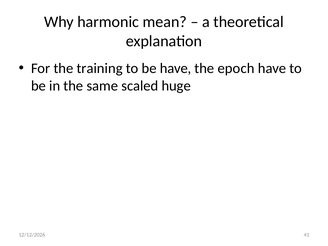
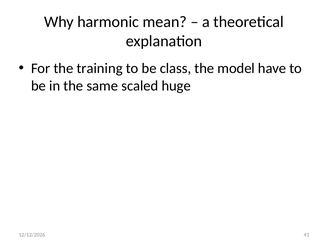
be have: have -> class
epoch: epoch -> model
